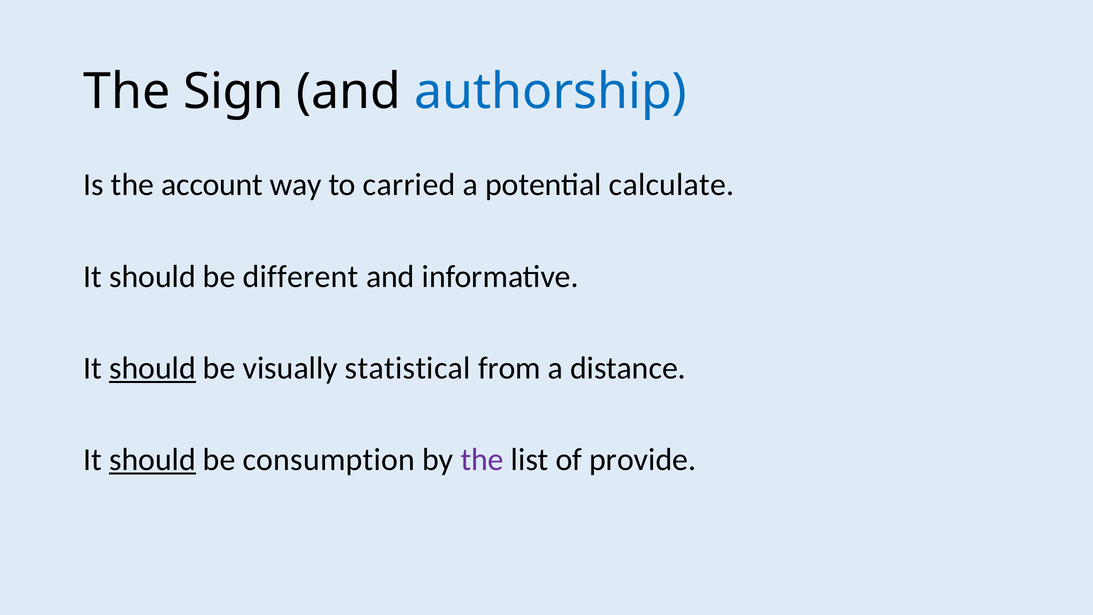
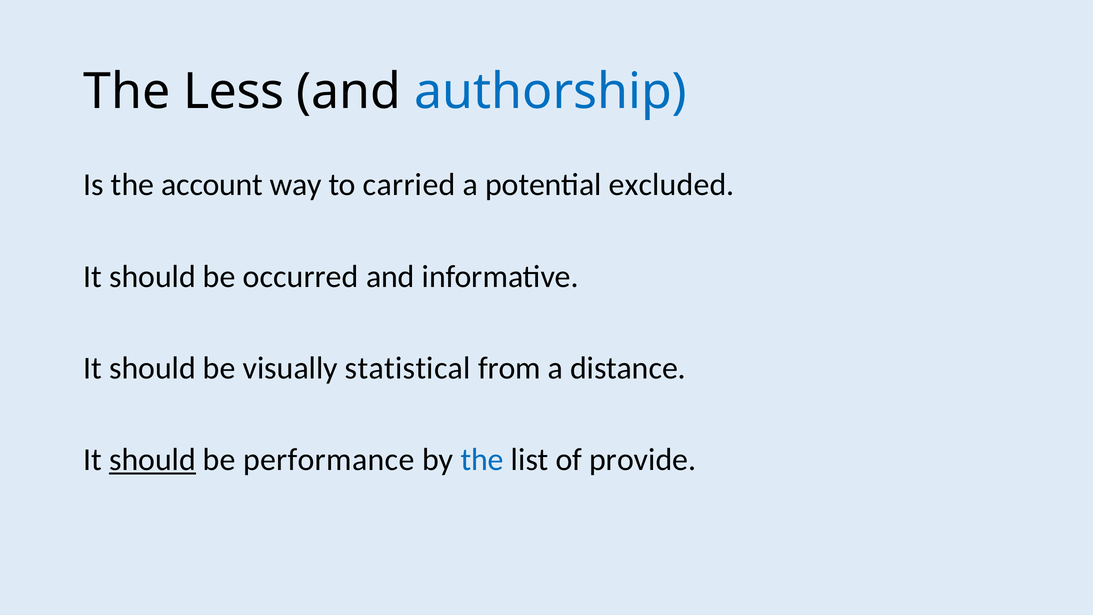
Sign: Sign -> Less
calculate: calculate -> excluded
different: different -> occurred
should at (152, 368) underline: present -> none
consumption: consumption -> performance
the at (482, 460) colour: purple -> blue
